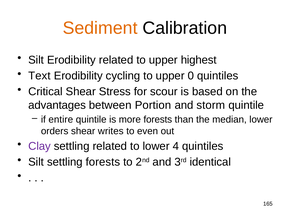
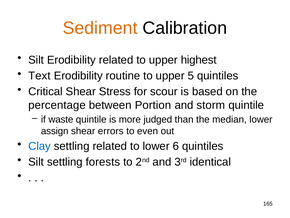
cycling: cycling -> routine
0: 0 -> 5
advantages: advantages -> percentage
entire: entire -> waste
more forests: forests -> judged
orders: orders -> assign
writes: writes -> errors
Clay colour: purple -> blue
4: 4 -> 6
